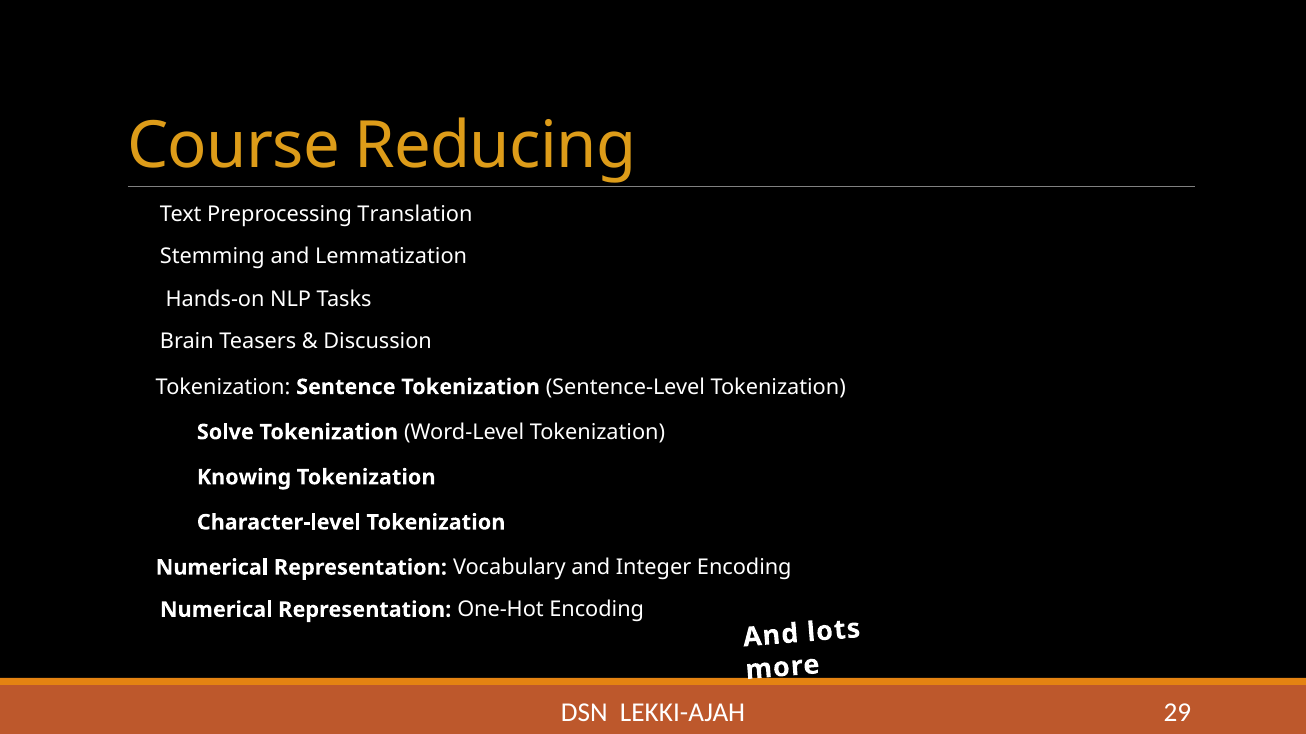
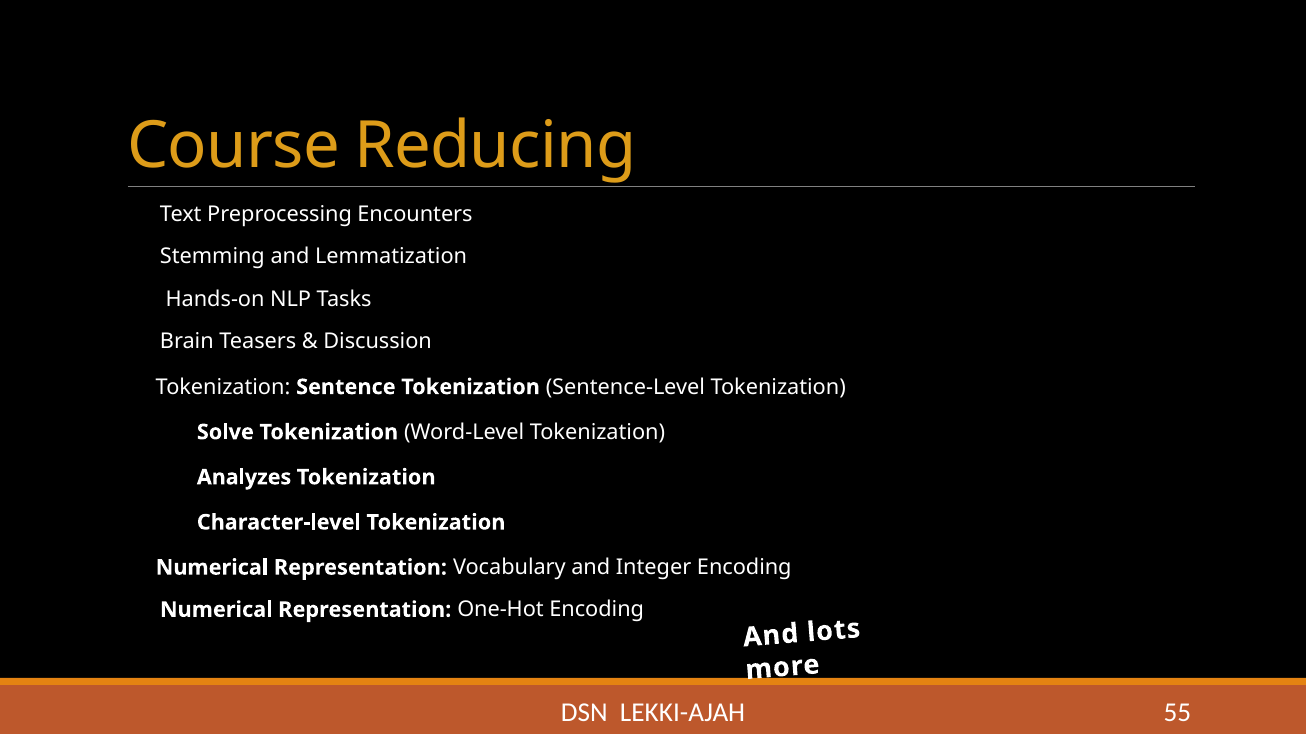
Translation: Translation -> Encounters
Knowing: Knowing -> Analyzes
29: 29 -> 55
